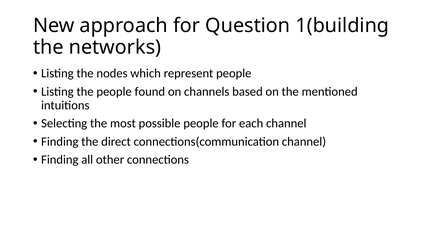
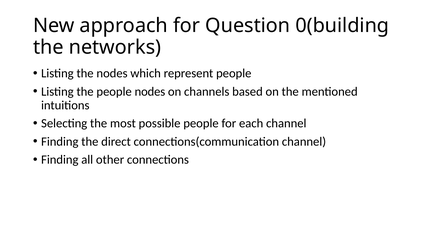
1(building: 1(building -> 0(building
people found: found -> nodes
